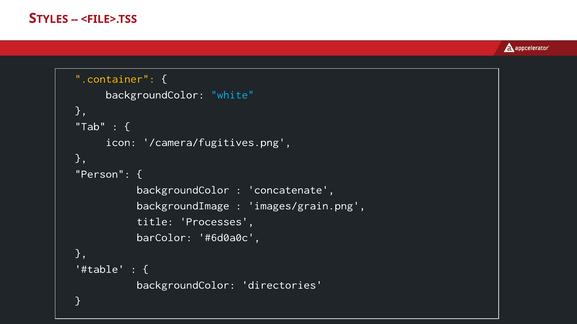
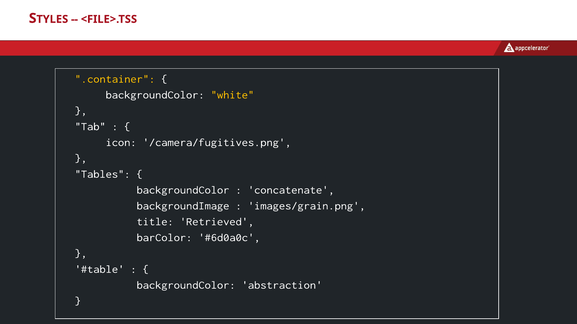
white colour: light blue -> yellow
Person: Person -> Tables
Processes: Processes -> Retrieved
directories: directories -> abstraction
